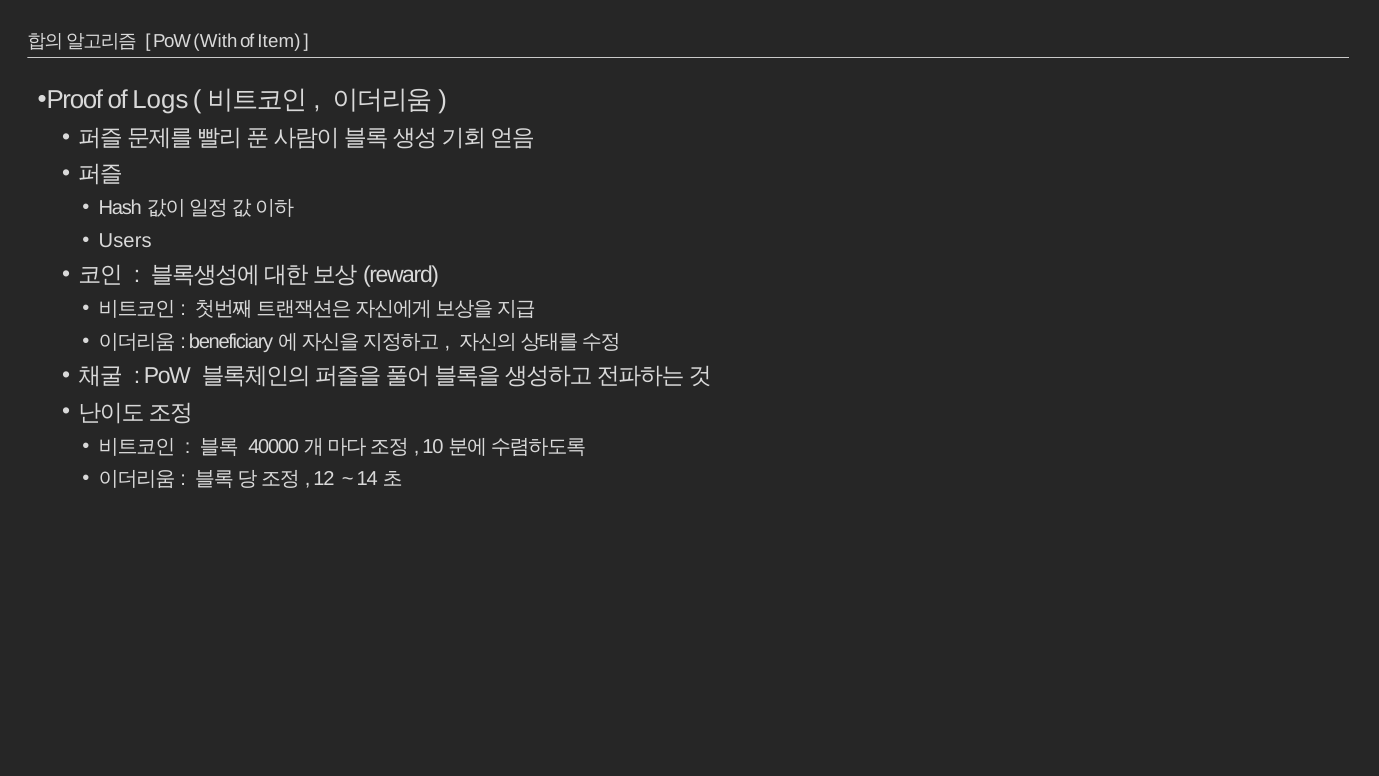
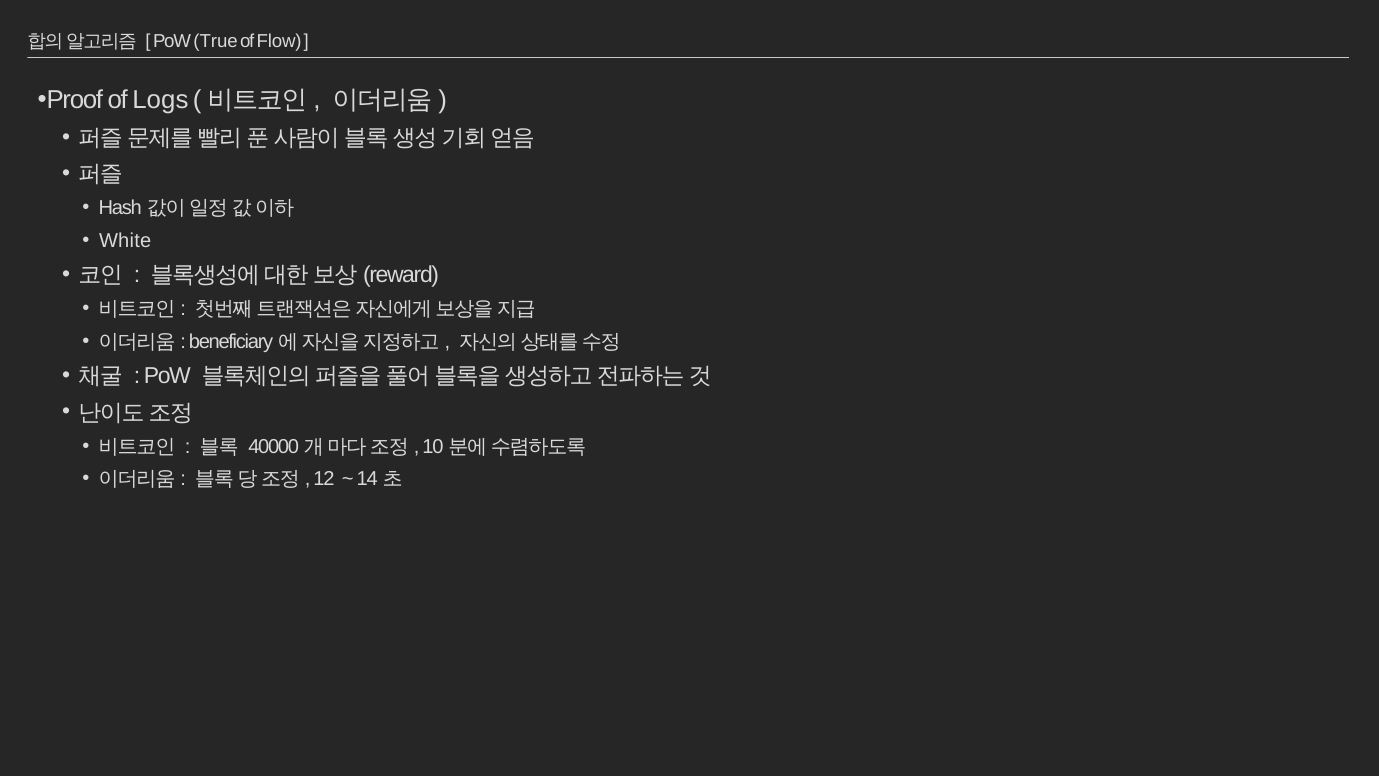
With: With -> True
Item: Item -> Flow
Users: Users -> White
